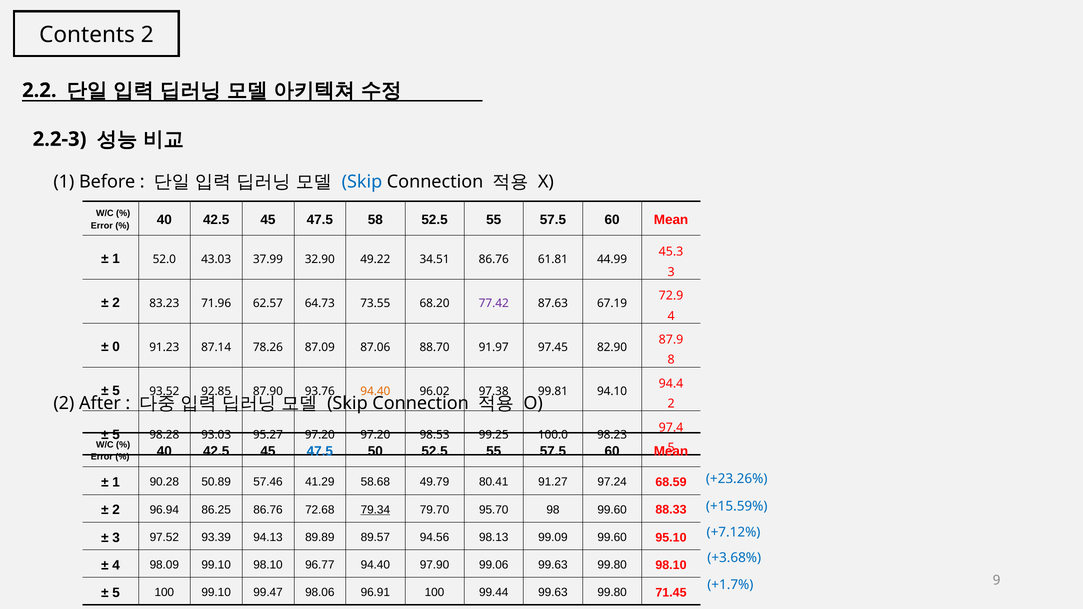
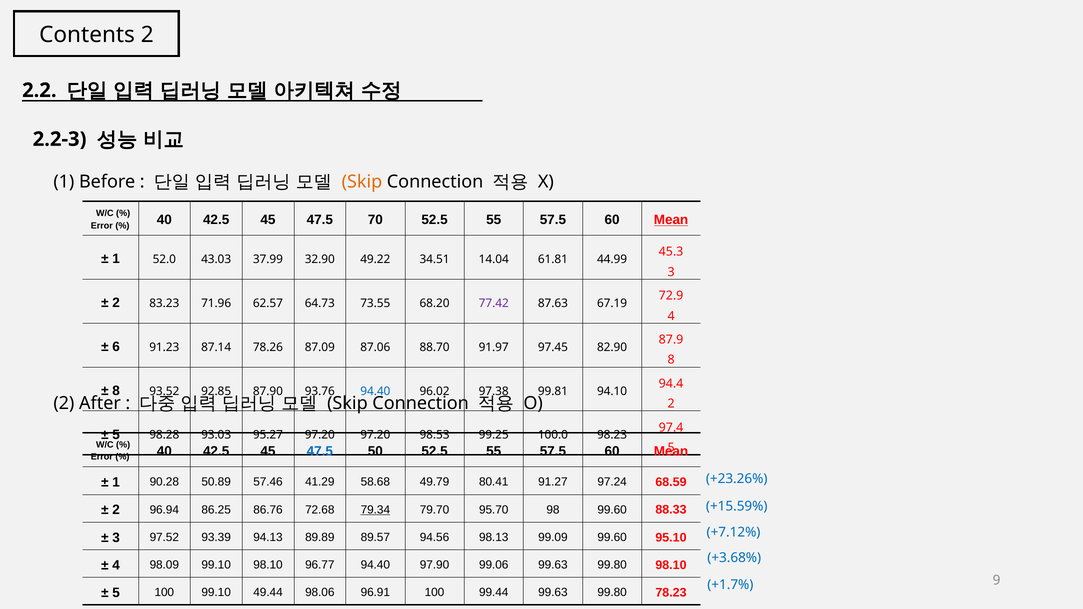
Skip at (362, 182) colour: blue -> orange
58: 58 -> 70
Mean at (671, 220) underline: none -> present
34.51 86.76: 86.76 -> 14.04
0: 0 -> 6
5 at (116, 391): 5 -> 8
94.40 at (375, 391) colour: orange -> blue
99.47: 99.47 -> 49.44
71.45: 71.45 -> 78.23
